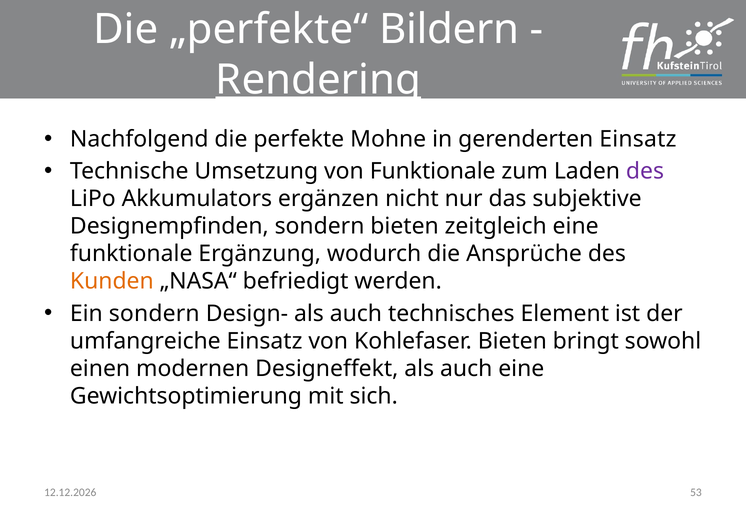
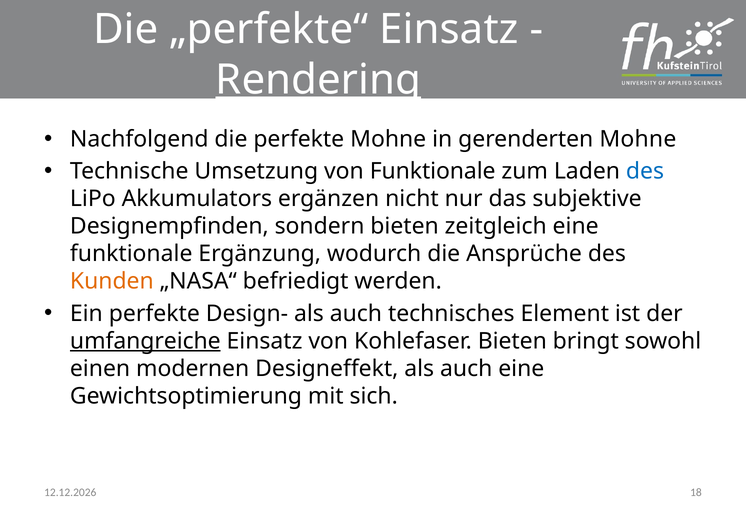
„perfekte“ Bildern: Bildern -> Einsatz
gerenderten Einsatz: Einsatz -> Mohne
des at (645, 171) colour: purple -> blue
Ein sondern: sondern -> perfekte
umfangreiche underline: none -> present
53: 53 -> 18
